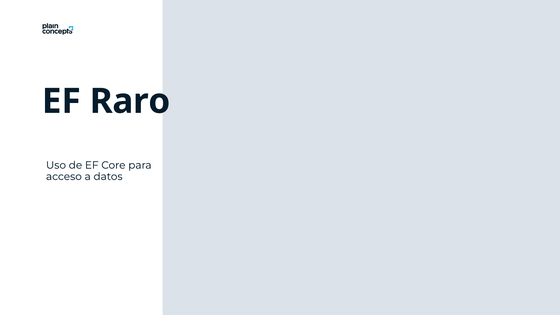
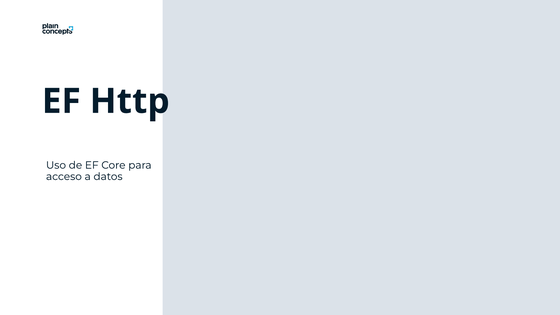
Raro: Raro -> Http
